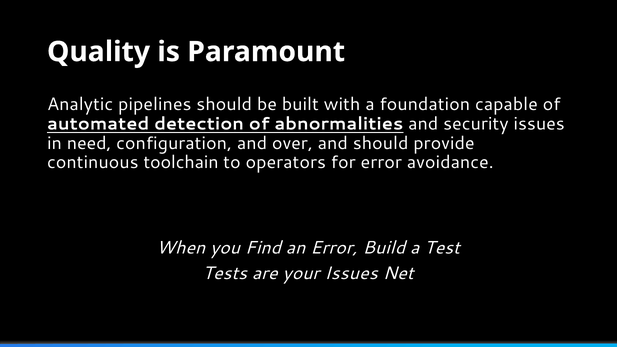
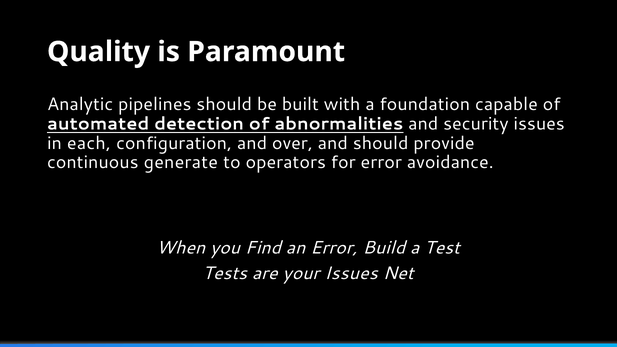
need: need -> each
toolchain: toolchain -> generate
